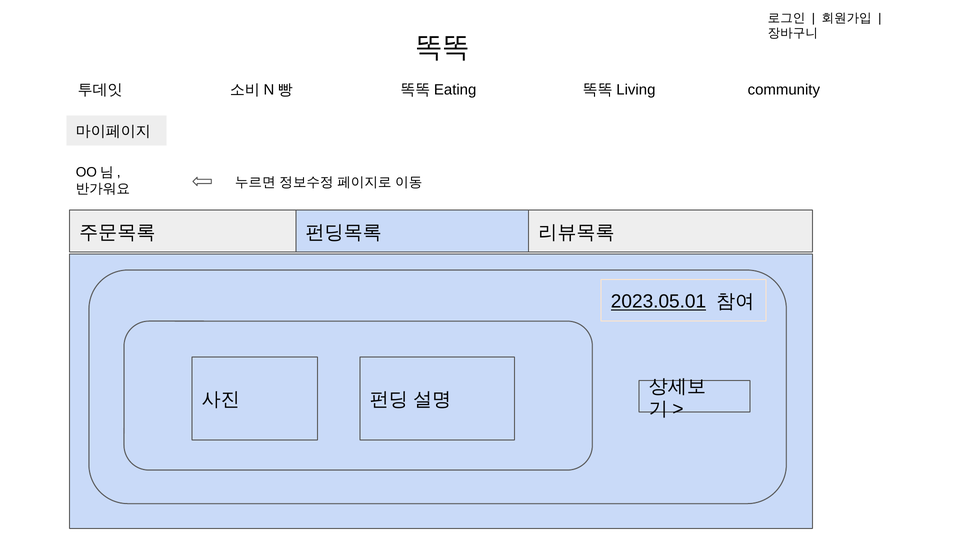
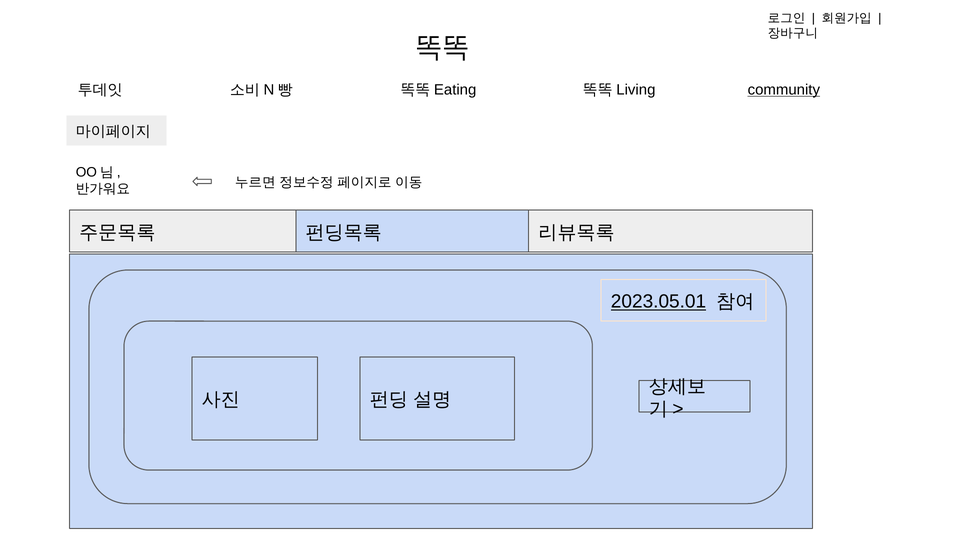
community underline: none -> present
